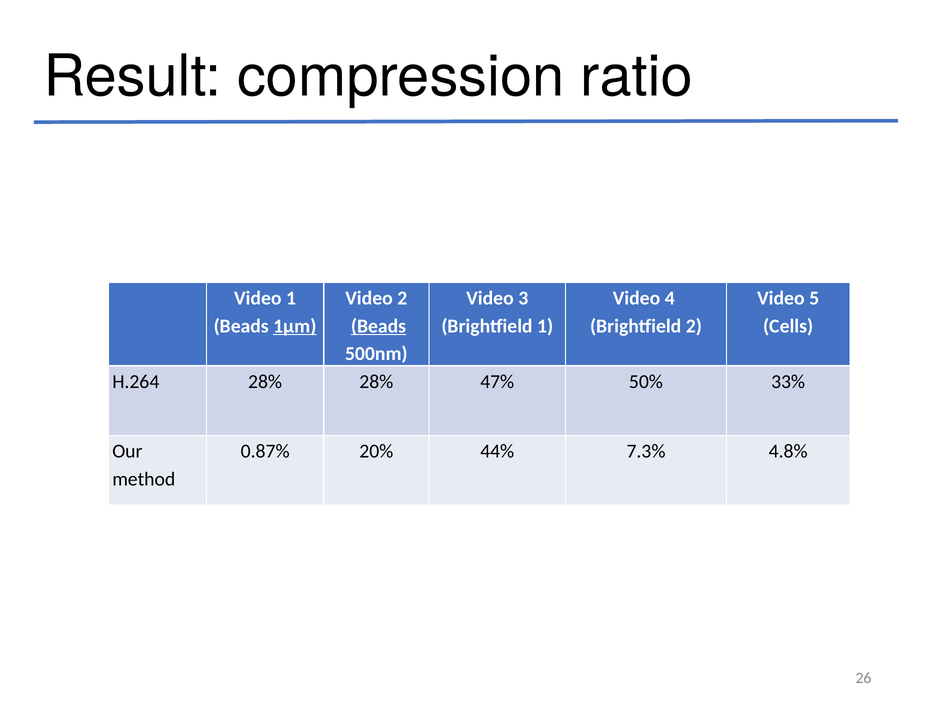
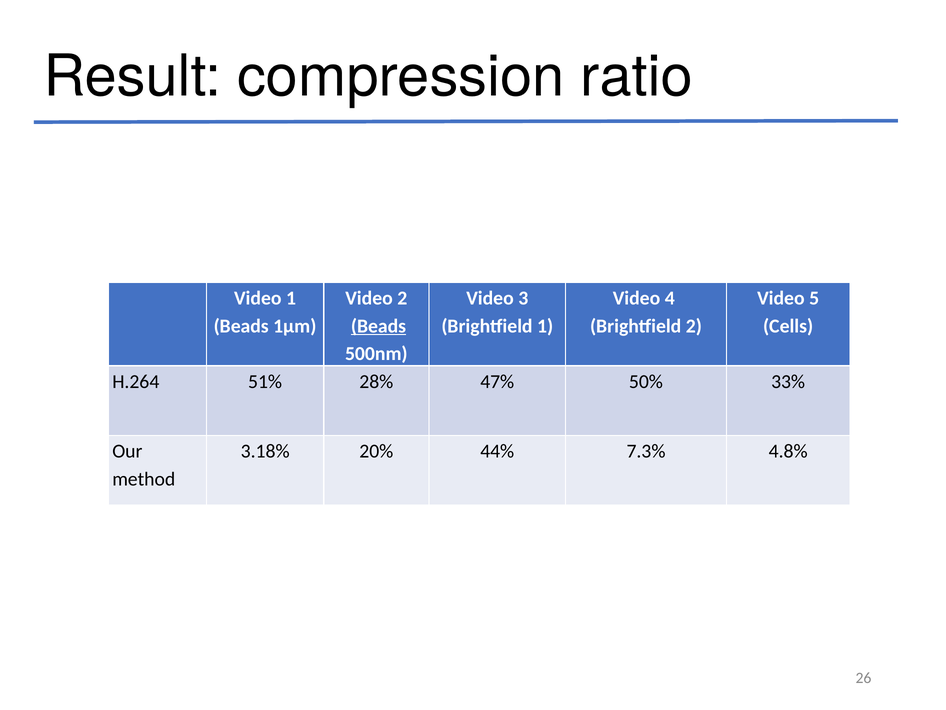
1μm underline: present -> none
H.264 28%: 28% -> 51%
0.87%: 0.87% -> 3.18%
